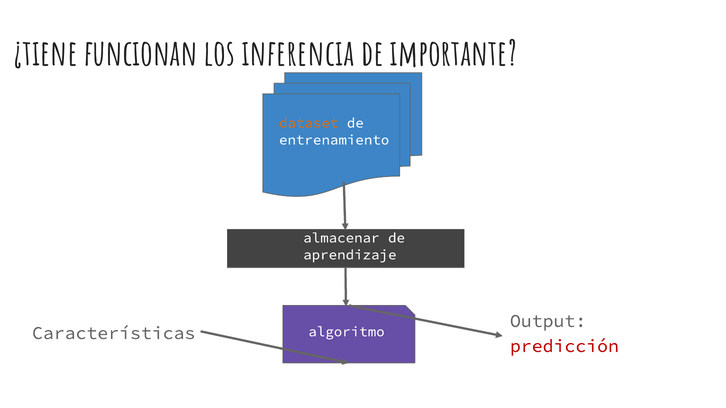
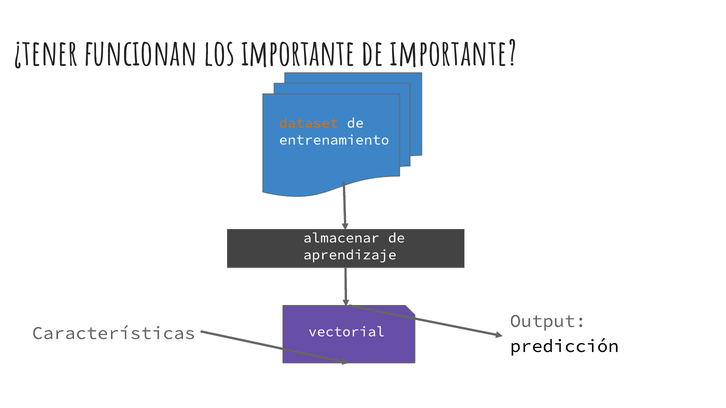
¿tiene: ¿tiene -> ¿tener
los inferencia: inferencia -> importante
algoritmo: algoritmo -> vectorial
predicción colour: red -> black
